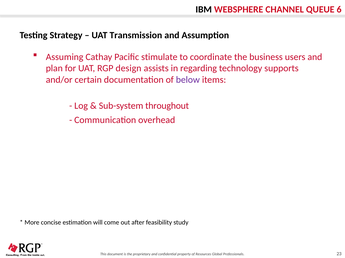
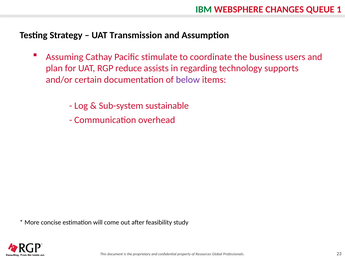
IBM colour: black -> green
CHANNEL: CHANNEL -> CHANGES
6: 6 -> 1
design: design -> reduce
throughout: throughout -> sustainable
